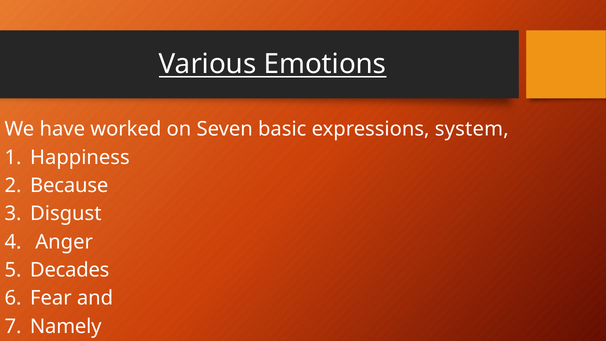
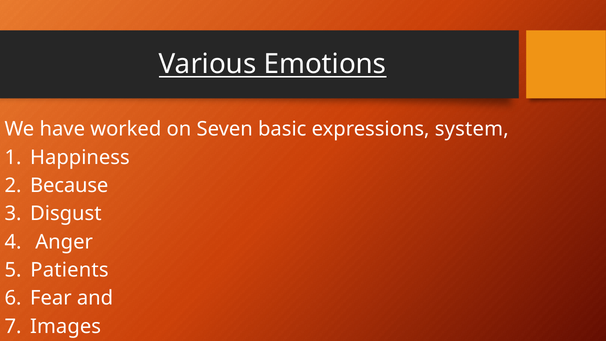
Decades: Decades -> Patients
Namely: Namely -> Images
